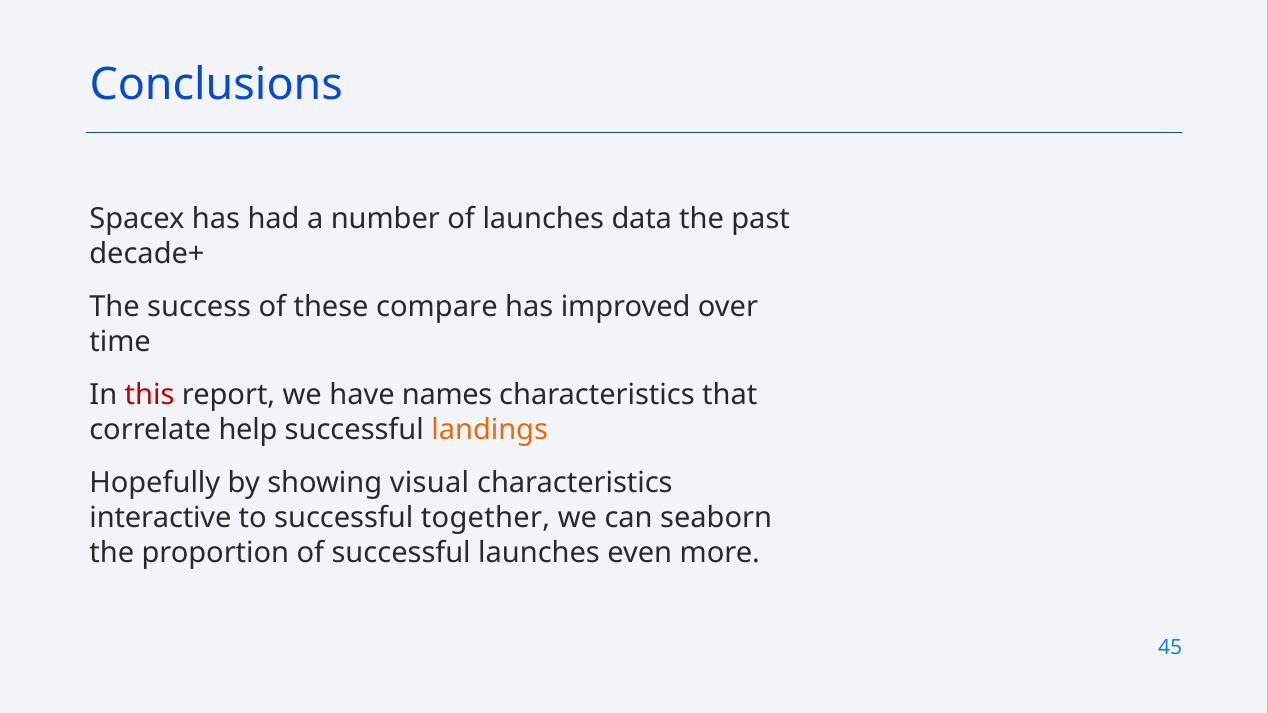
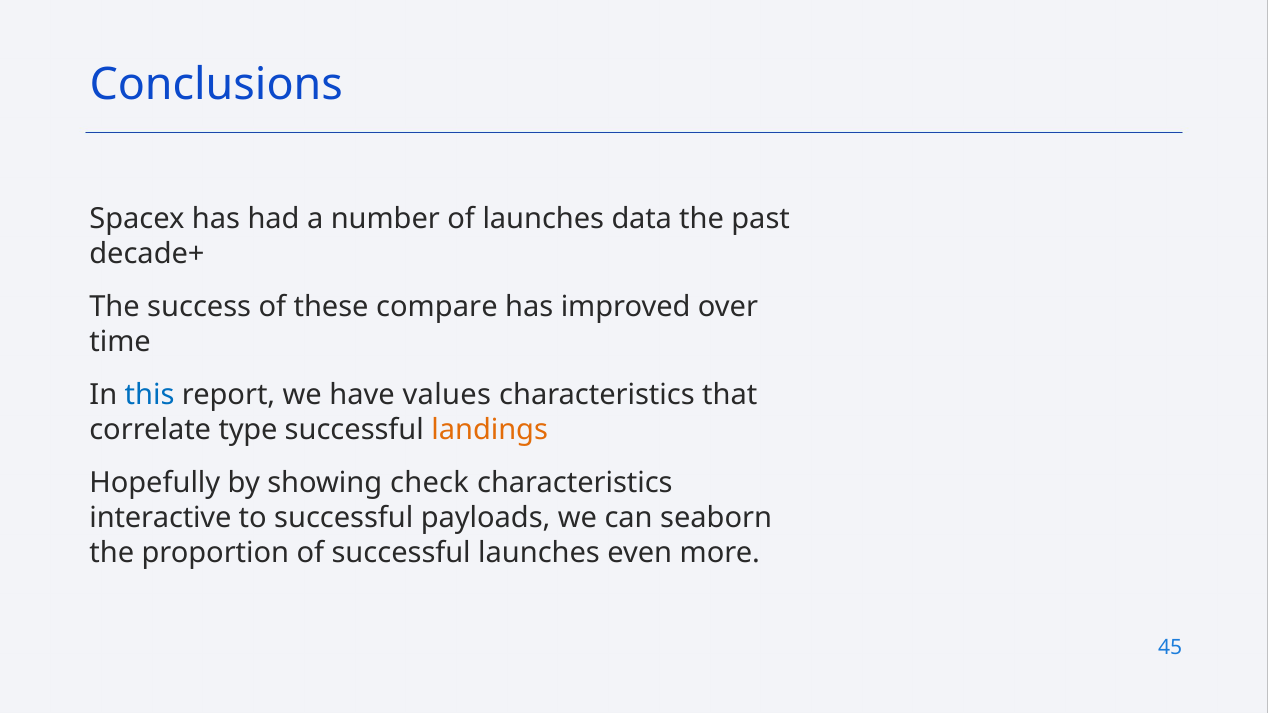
this colour: red -> blue
names: names -> values
help: help -> type
visual: visual -> check
together: together -> payloads
